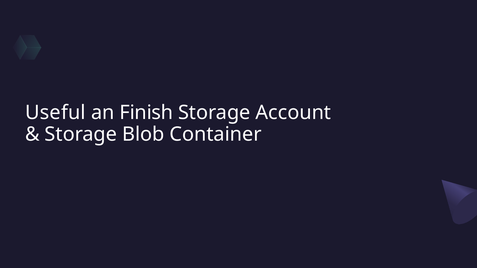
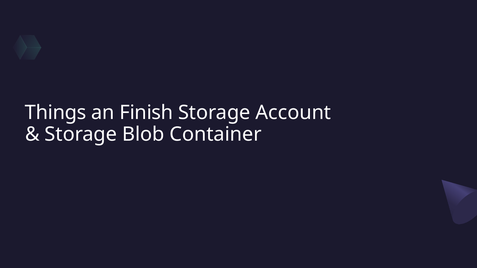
Useful: Useful -> Things
